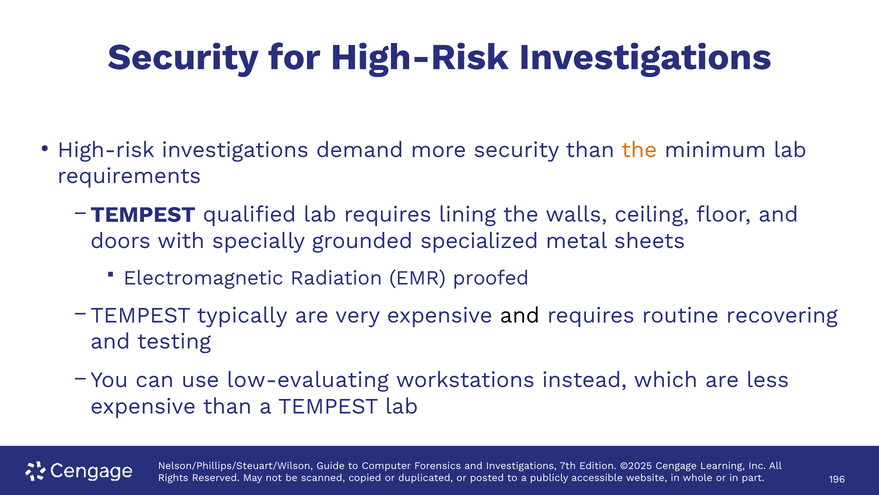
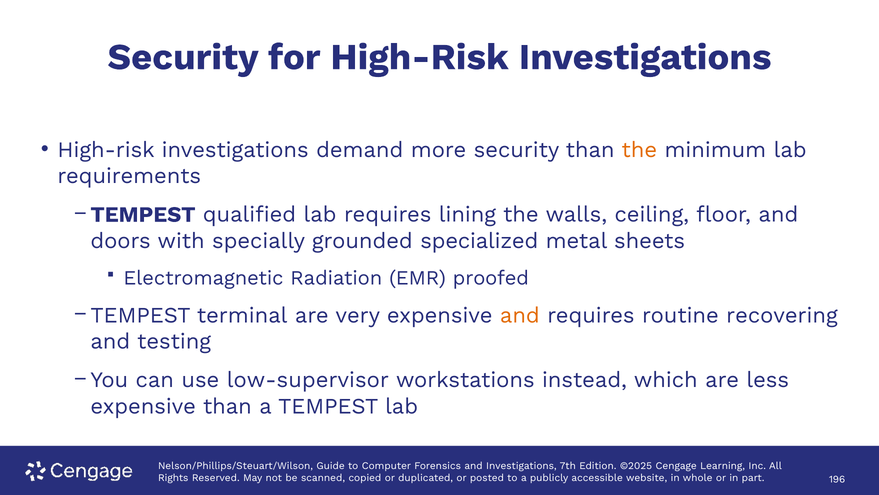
typically: typically -> terminal
and at (520, 315) colour: black -> orange
low-evaluating: low-evaluating -> low-supervisor
